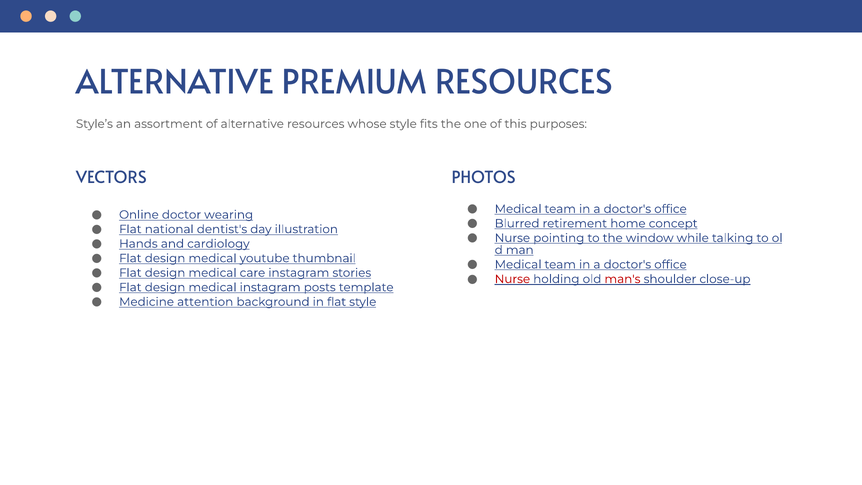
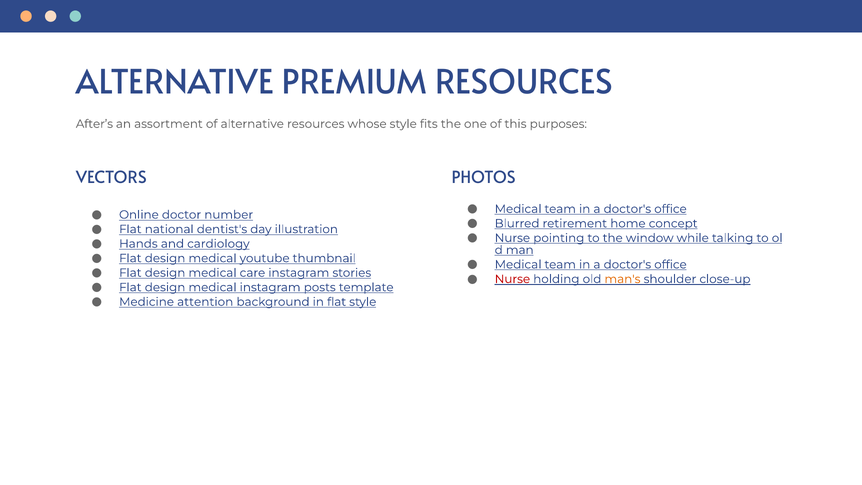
Style’s: Style’s -> After’s
wearing: wearing -> number
man's colour: red -> orange
